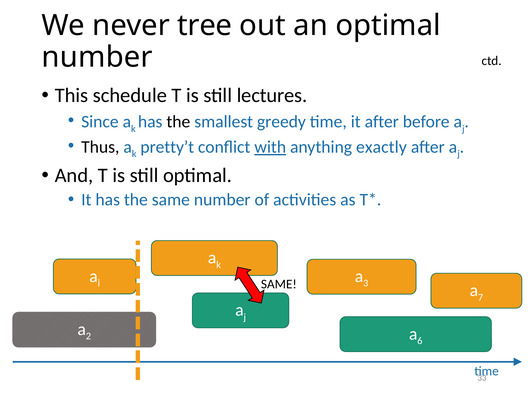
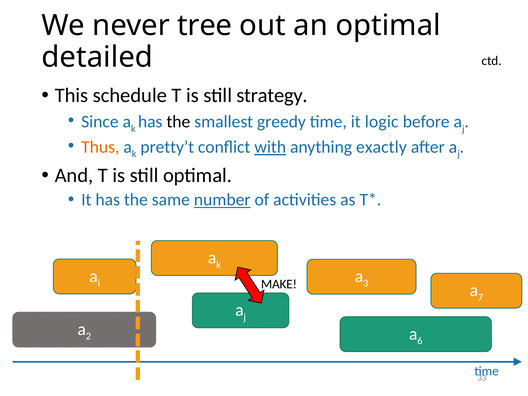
number at (97, 57): number -> detailed
lectures: lectures -> strategy
it after: after -> logic
Thus colour: black -> orange
number at (222, 200) underline: none -> present
SAME at (279, 284): SAME -> MAKE
